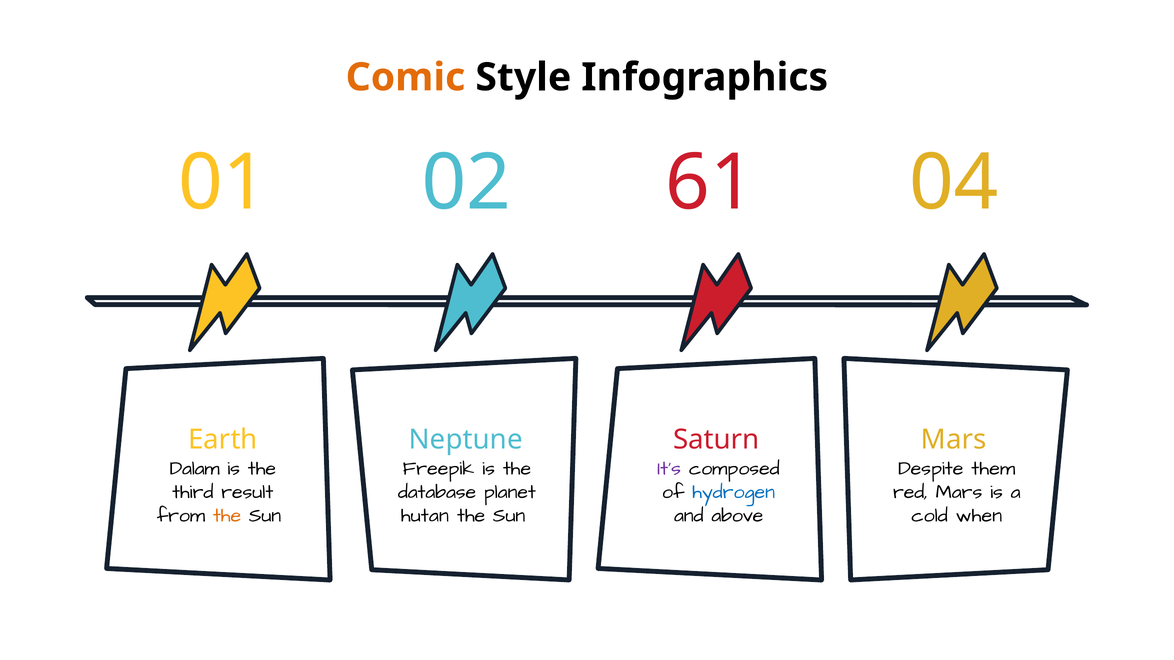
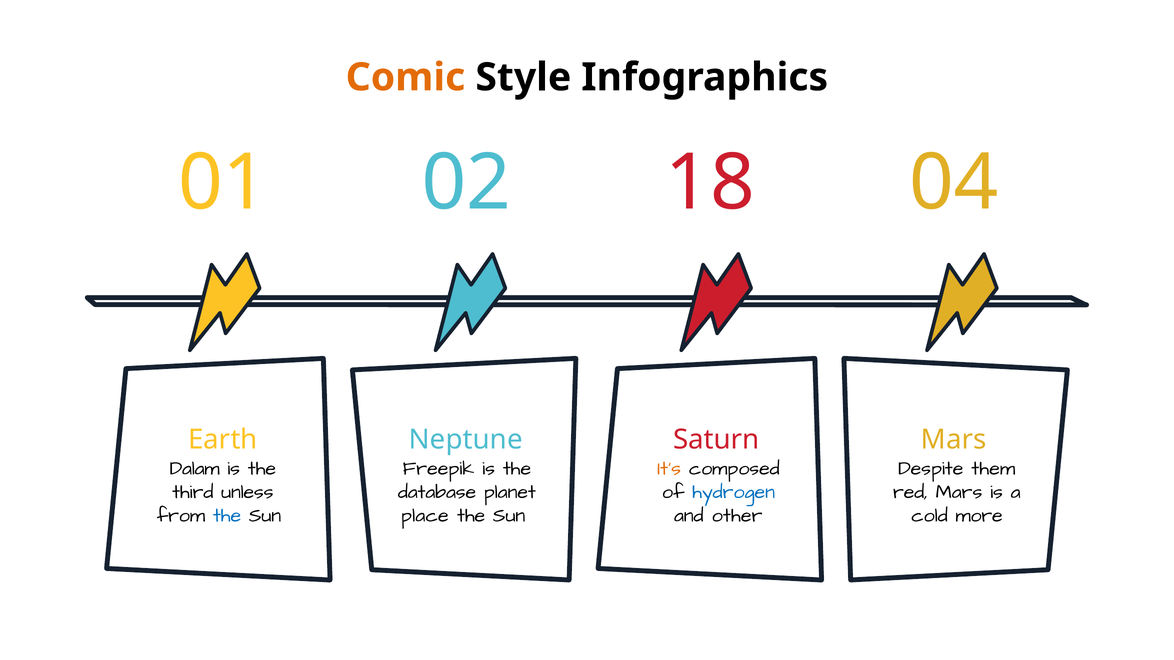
61: 61 -> 18
It’s colour: purple -> orange
result: result -> unless
the at (227, 516) colour: orange -> blue
hutan: hutan -> place
above: above -> other
when: when -> more
